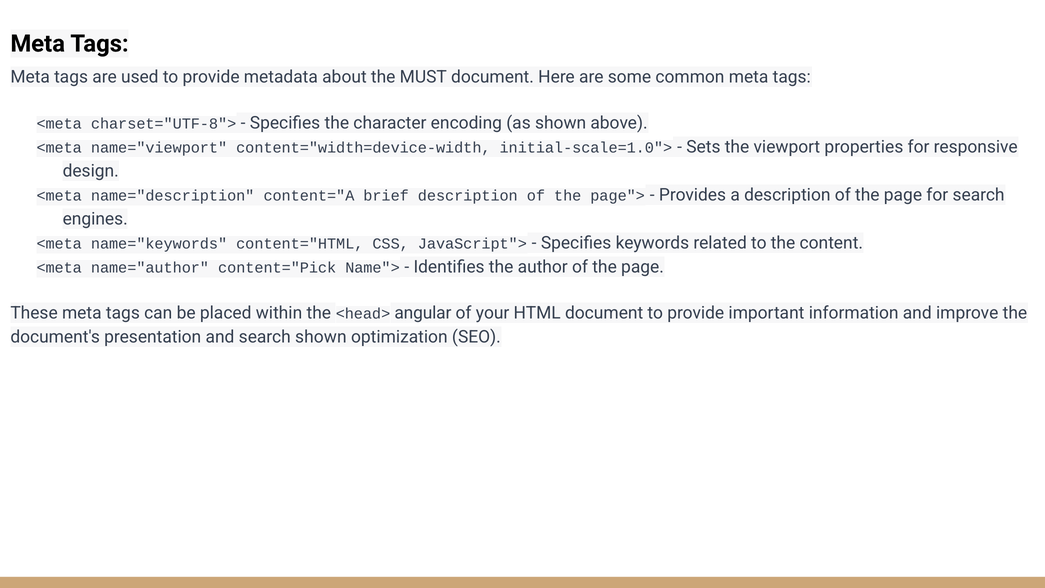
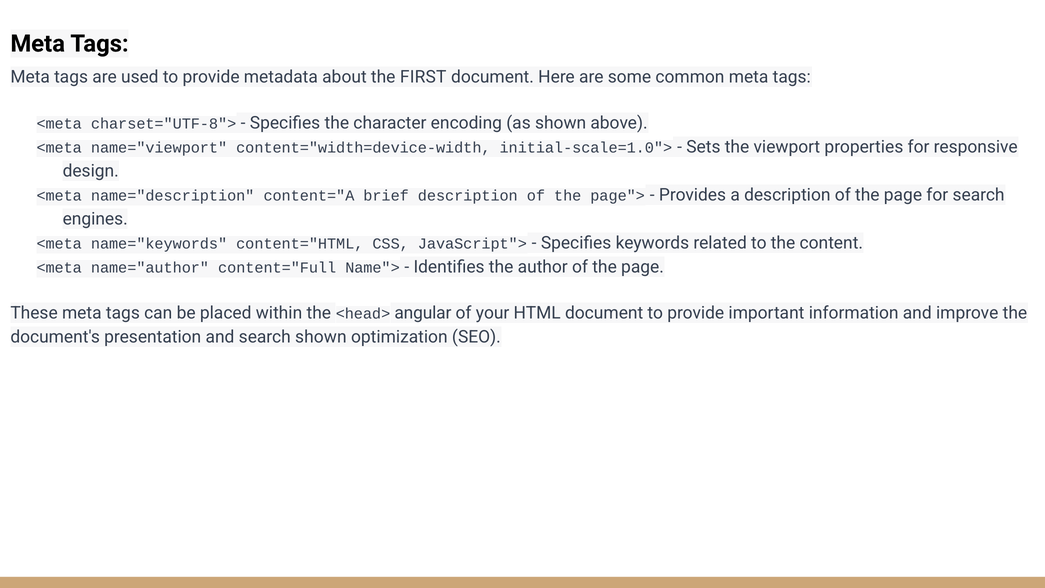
MUST: MUST -> FIRST
content="Pick: content="Pick -> content="Full
